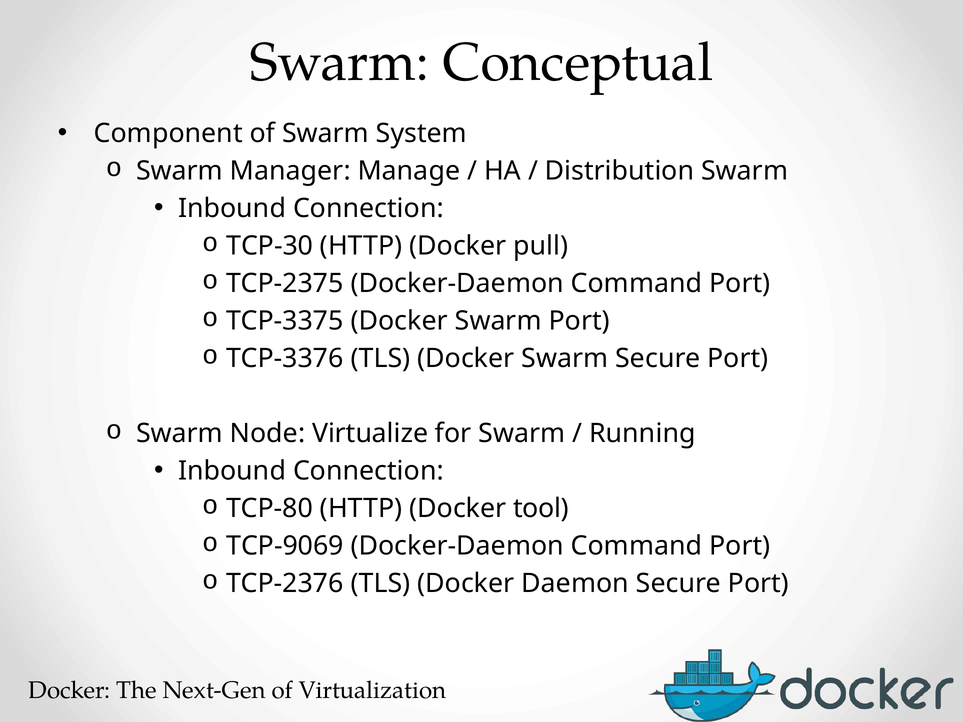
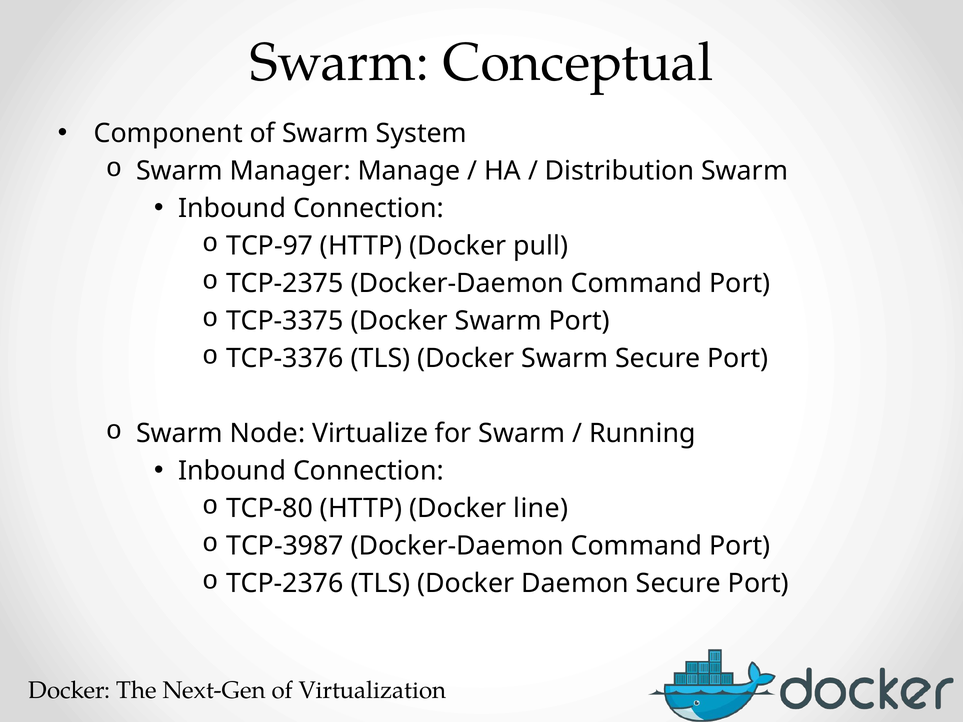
TCP-30: TCP-30 -> TCP-97
tool: tool -> line
TCP-9069: TCP-9069 -> TCP-3987
